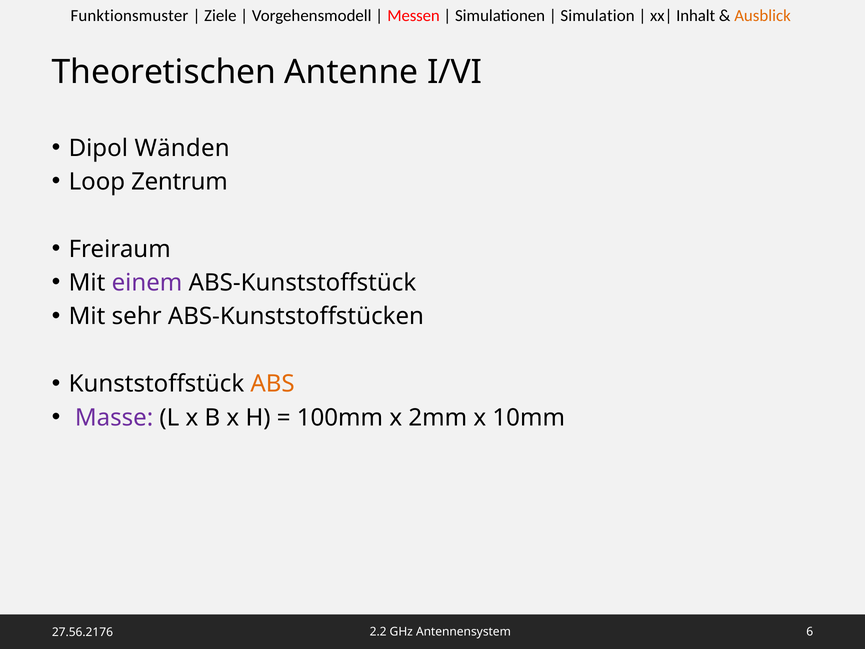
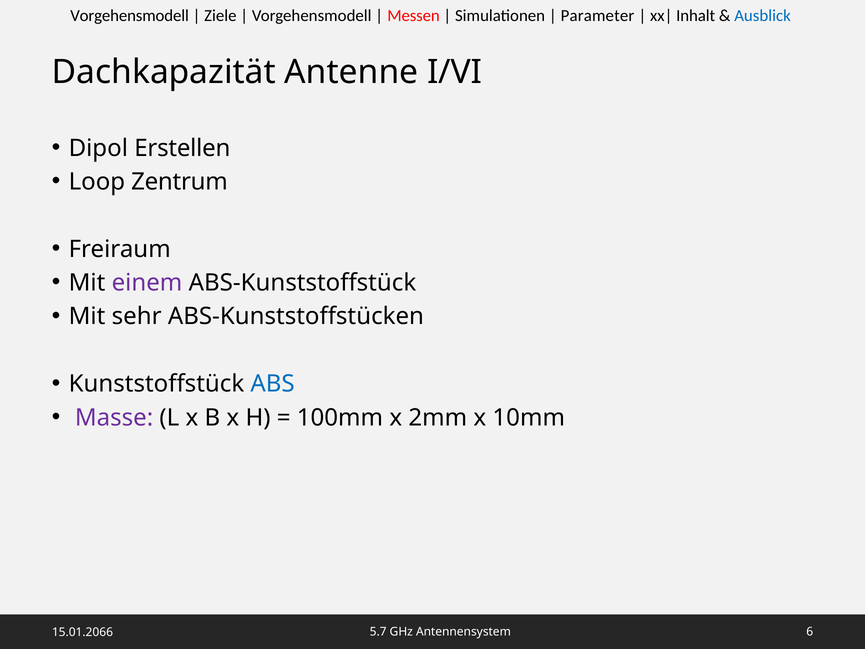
Funktionsmuster at (129, 16): Funktionsmuster -> Vorgehensmodell
Simulation: Simulation -> Parameter
Ausblick colour: orange -> blue
Theoretischen: Theoretischen -> Dachkapazität
Wänden: Wänden -> Erstellen
ABS colour: orange -> blue
2.2: 2.2 -> 5.7
27.56.2176: 27.56.2176 -> 15.01.2066
